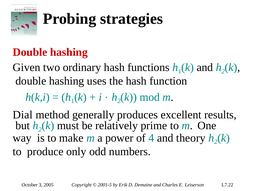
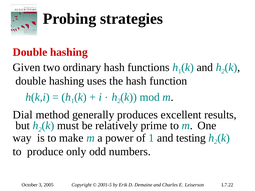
of 4: 4 -> 1
theory: theory -> testing
